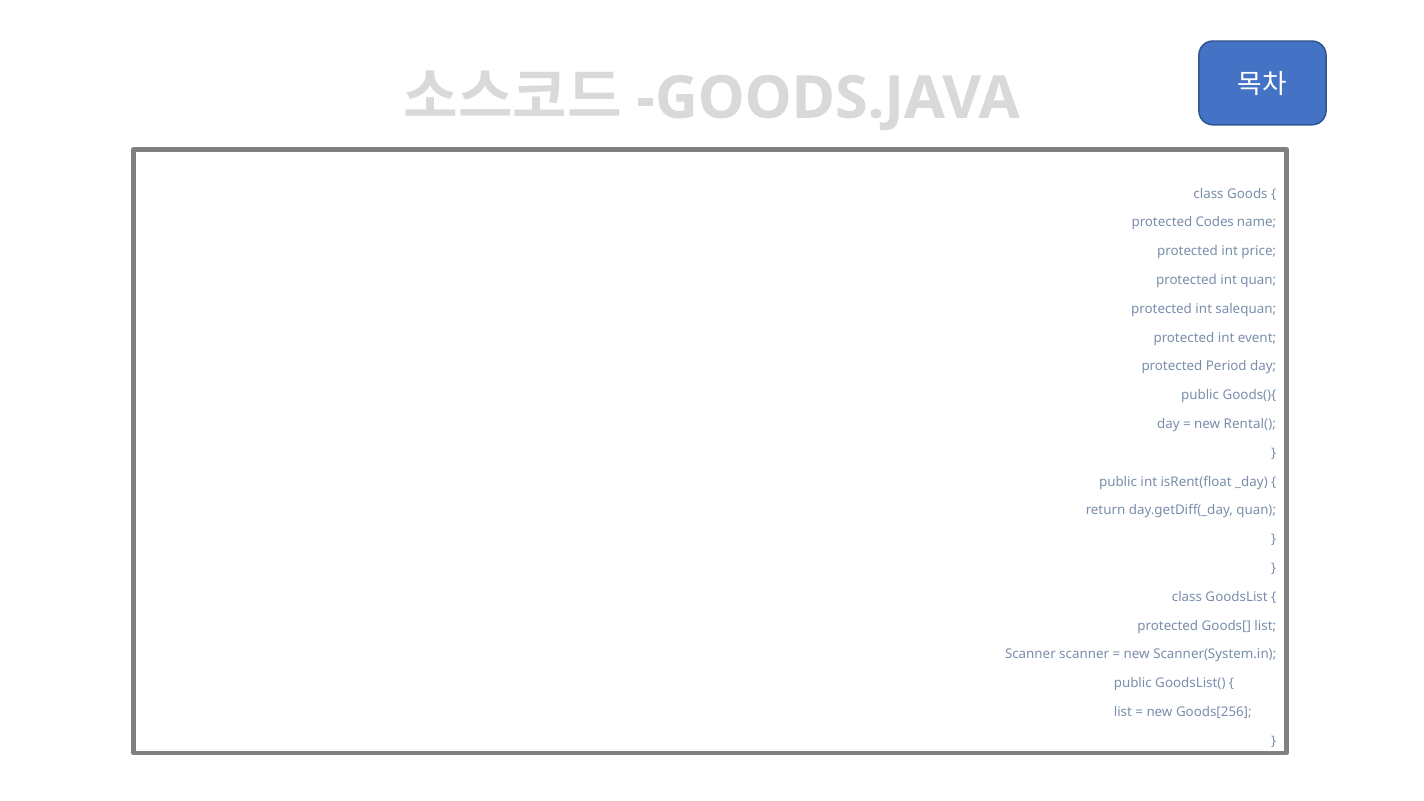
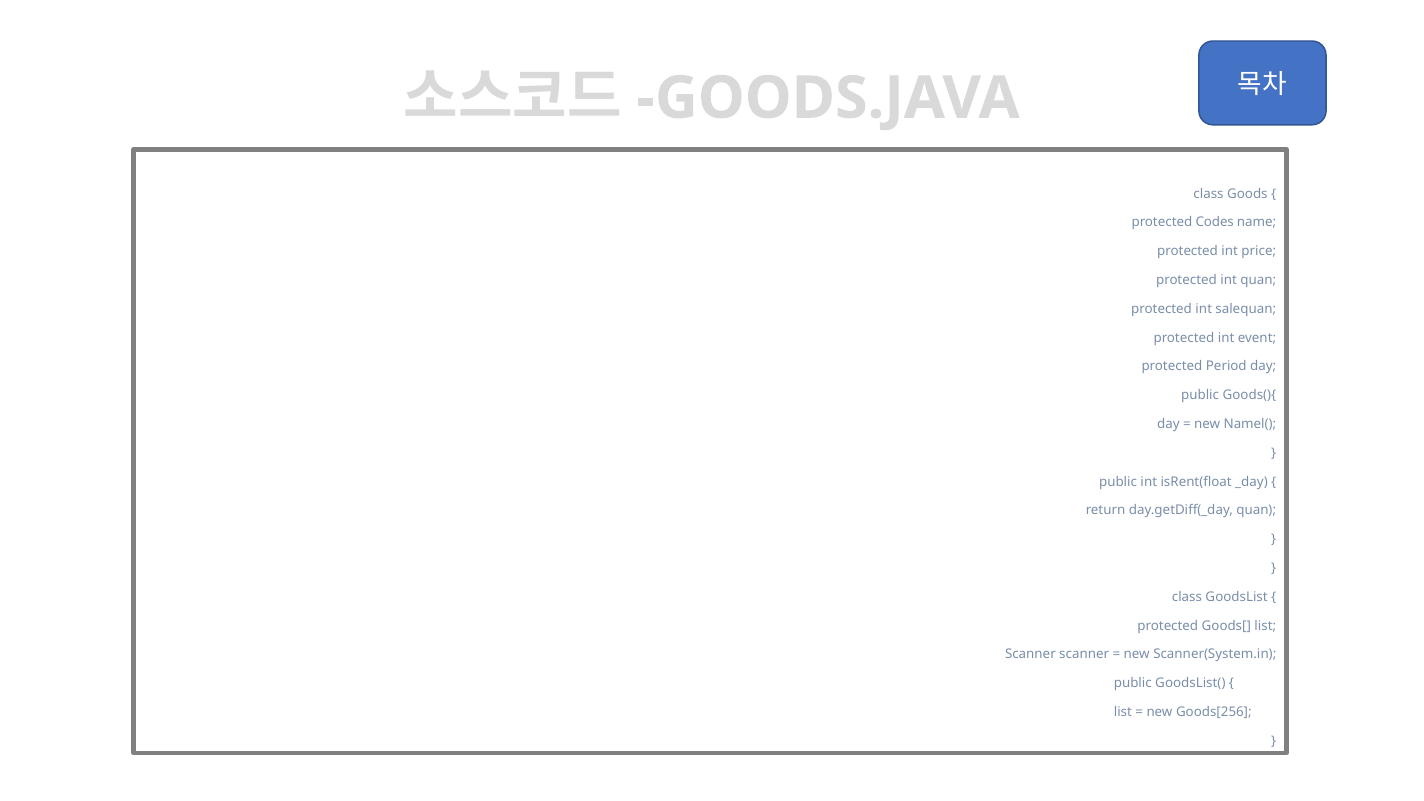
Rental(: Rental( -> Namel(
